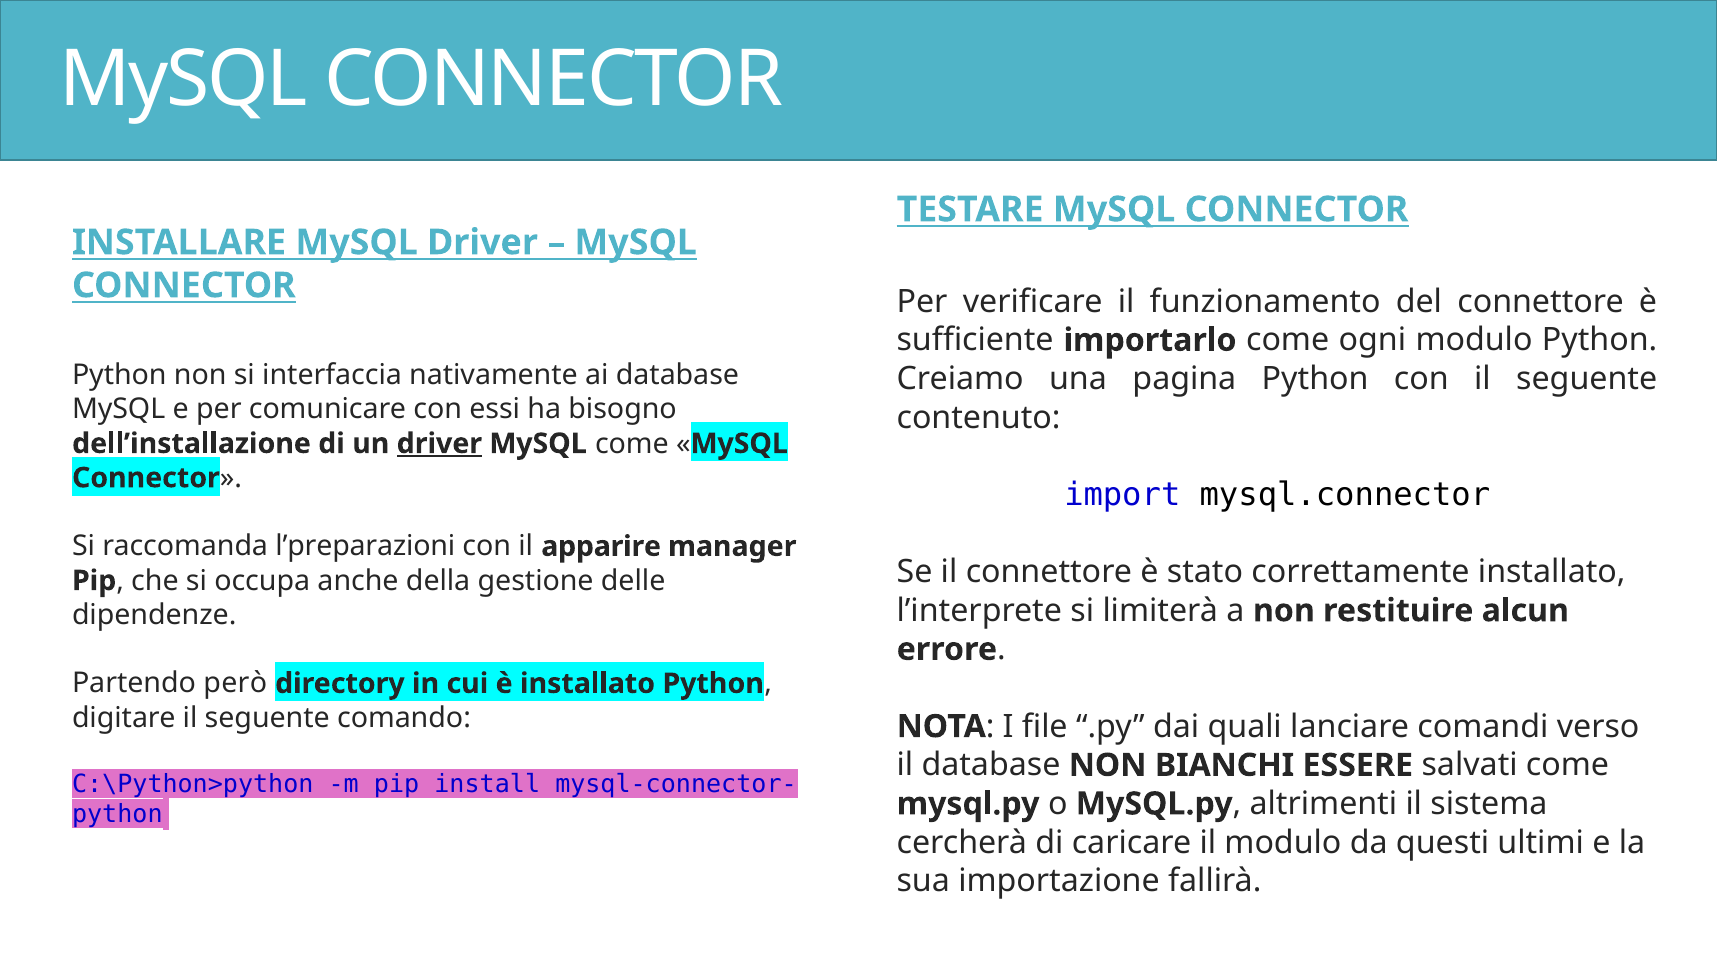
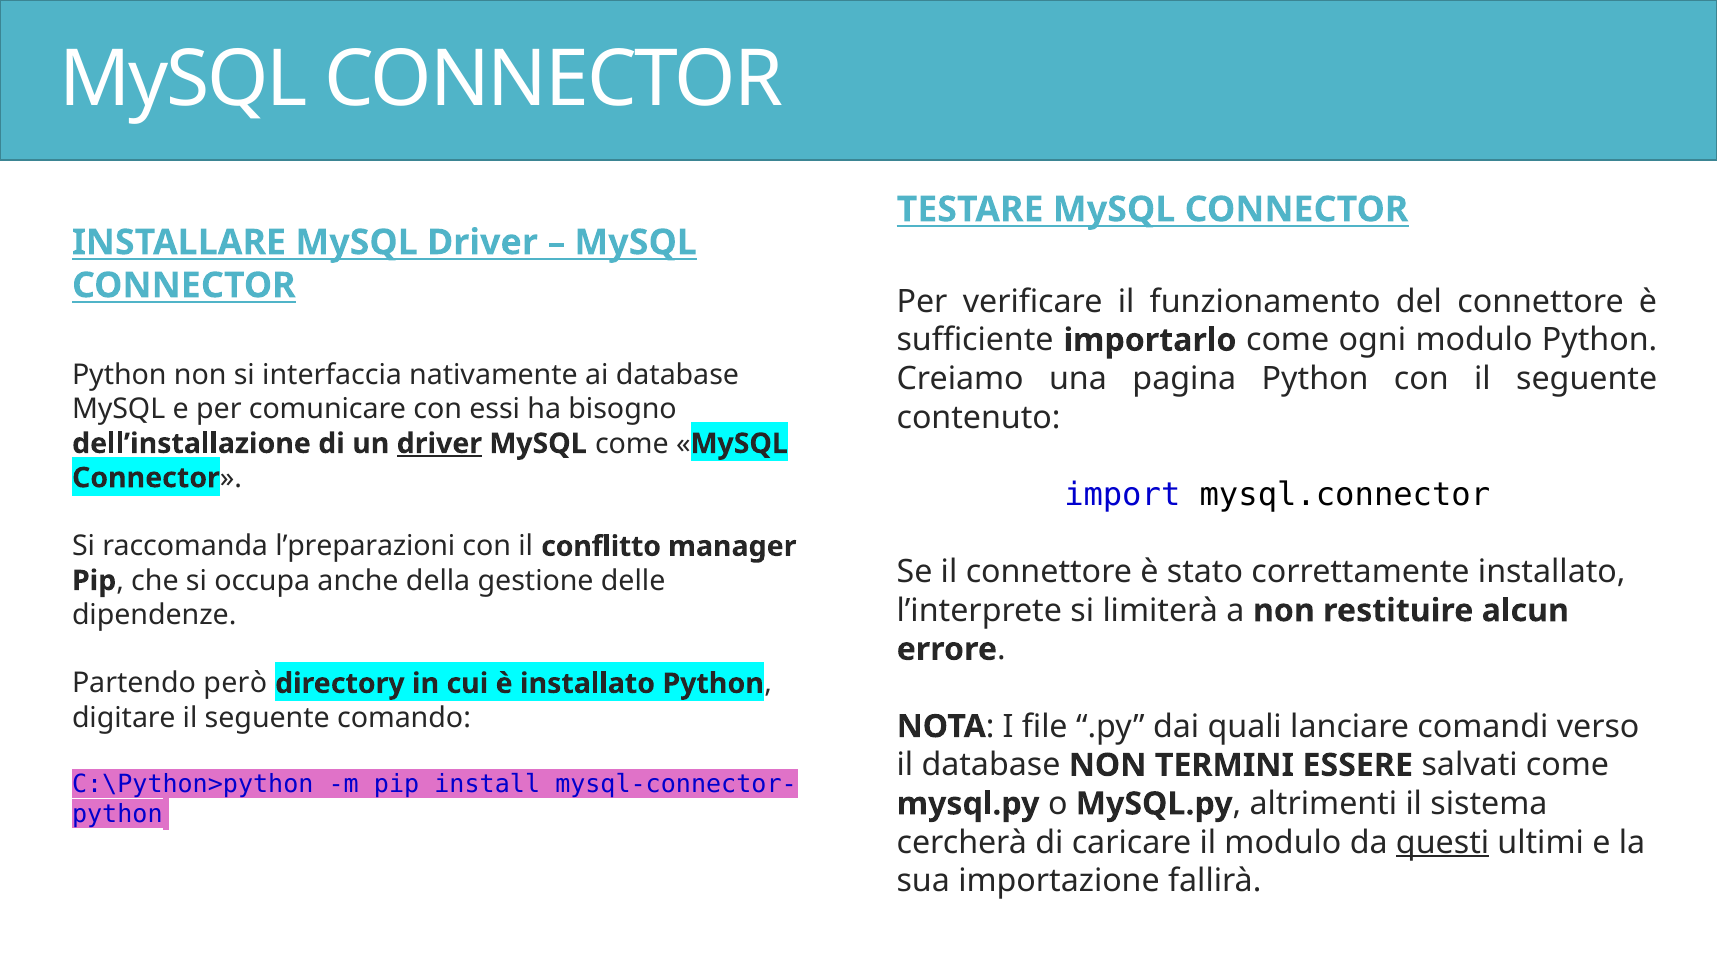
apparire: apparire -> conflitto
BIANCHI: BIANCHI -> TERMINI
questi underline: none -> present
